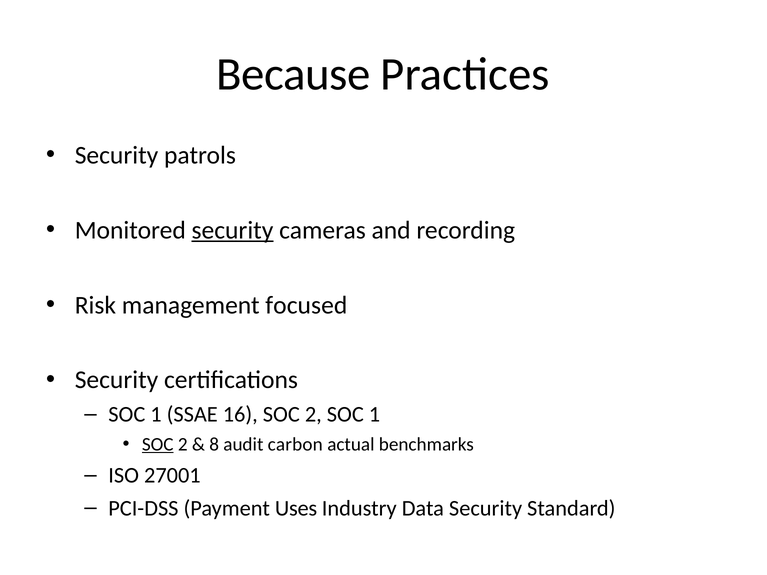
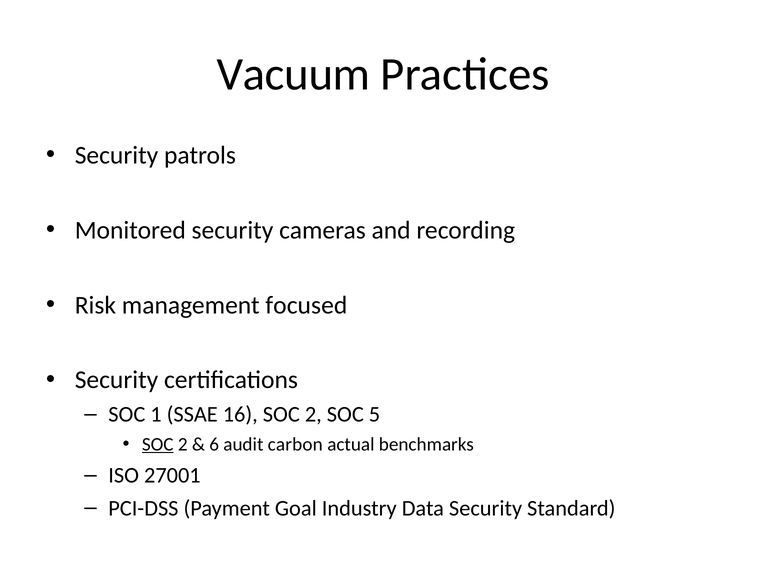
Because: Because -> Vacuum
security at (232, 230) underline: present -> none
2 SOC 1: 1 -> 5
8: 8 -> 6
Uses: Uses -> Goal
